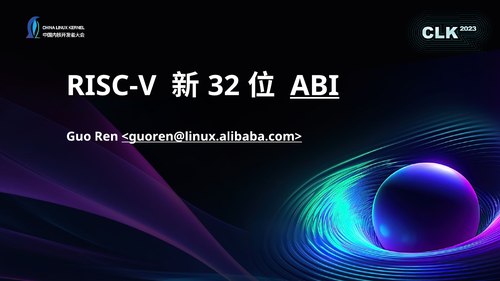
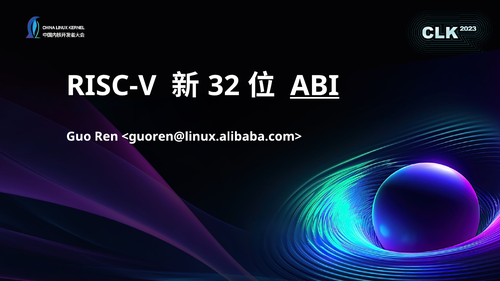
<guoren@linux.alibaba.com> underline: present -> none
